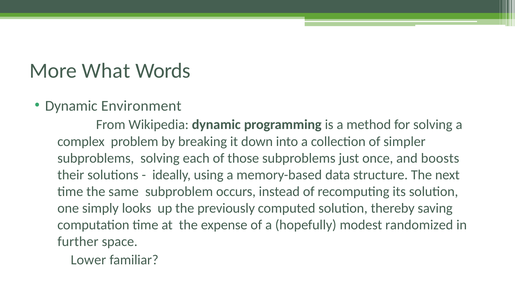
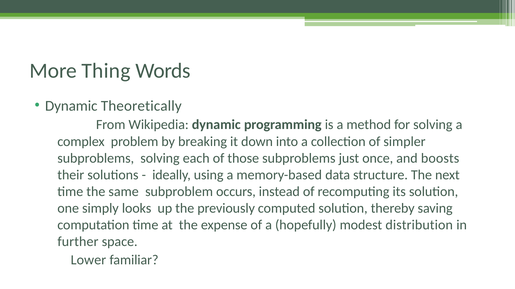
What: What -> Thing
Environment: Environment -> Theoretically
randomized: randomized -> distribution
